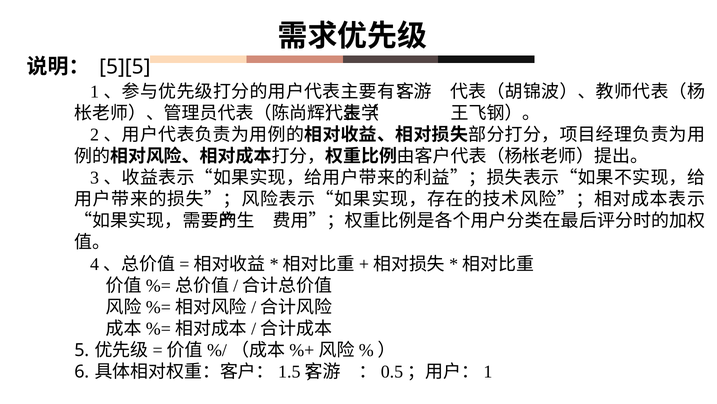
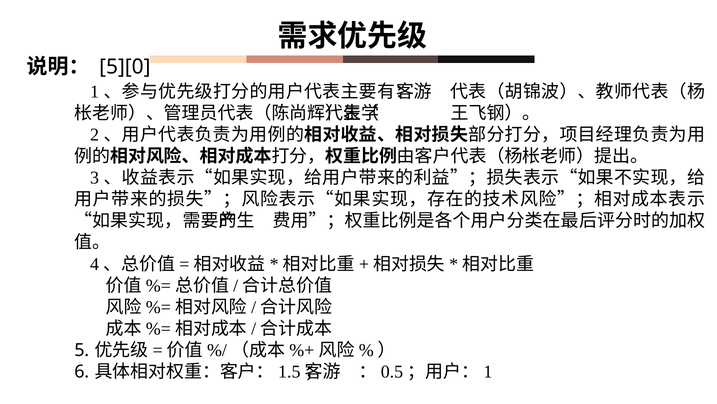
5][5: 5][5 -> 5][0
